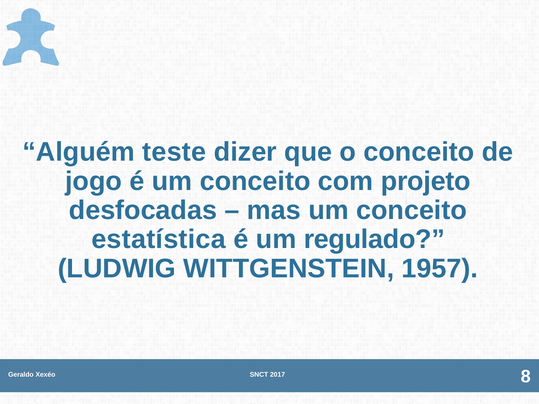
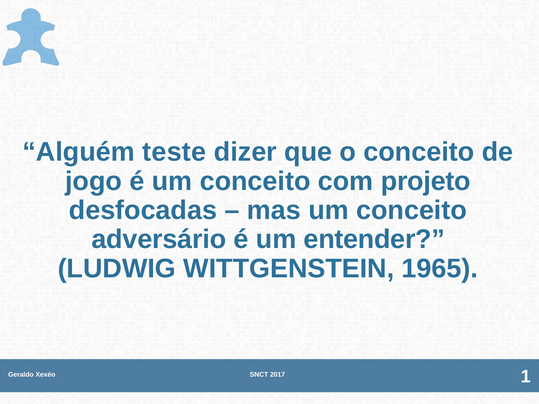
estatística: estatística -> adversário
regulado: regulado -> entender
1957: 1957 -> 1965
8: 8 -> 1
